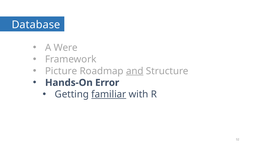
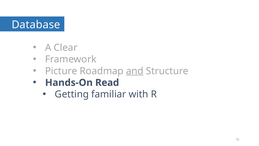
Were: Were -> Clear
Error: Error -> Read
familiar underline: present -> none
